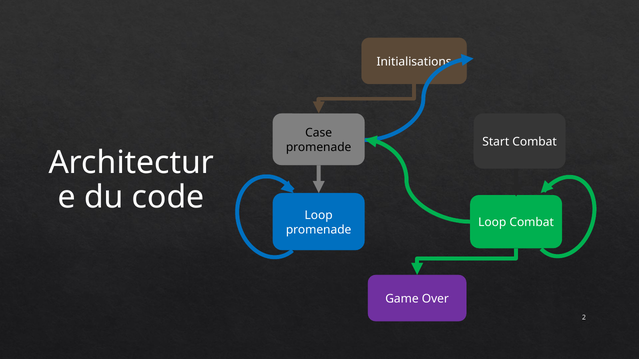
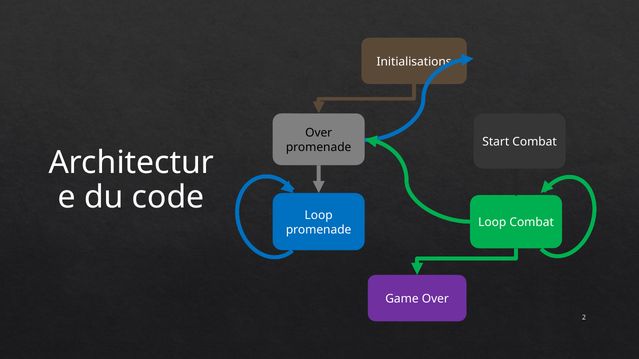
Case at (319, 133): Case -> Over
